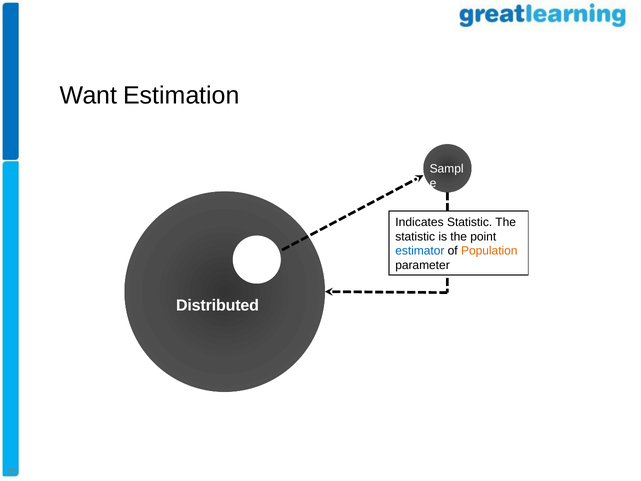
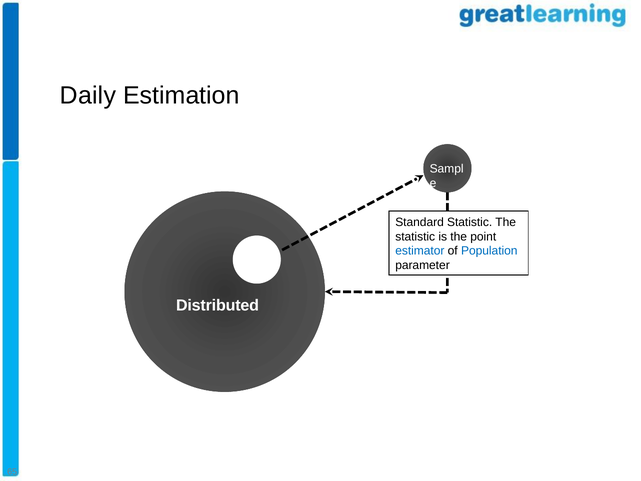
Want: Want -> Daily
Indicates: Indicates -> Standard
Population colour: orange -> blue
